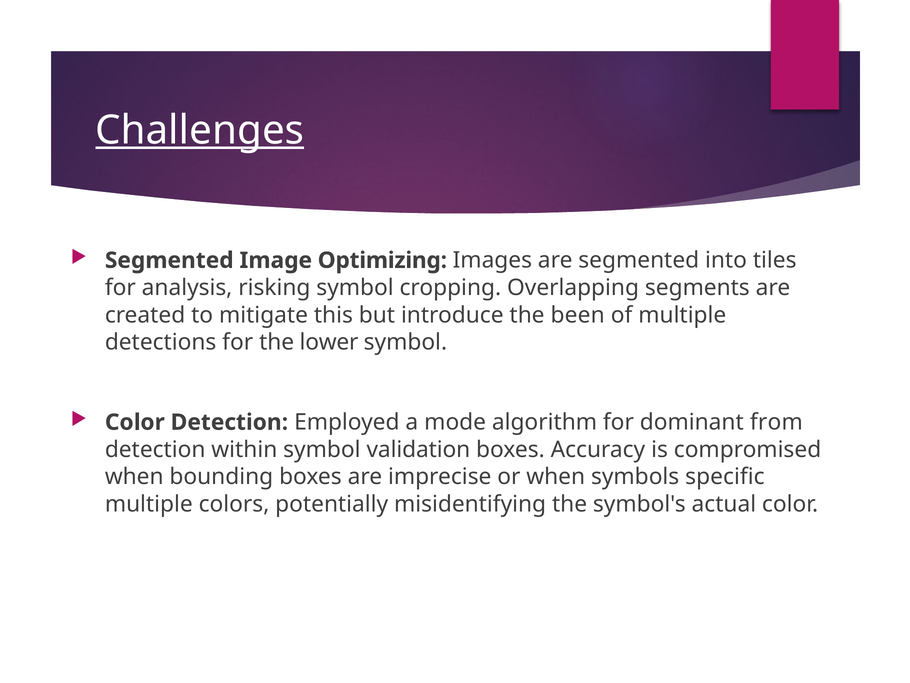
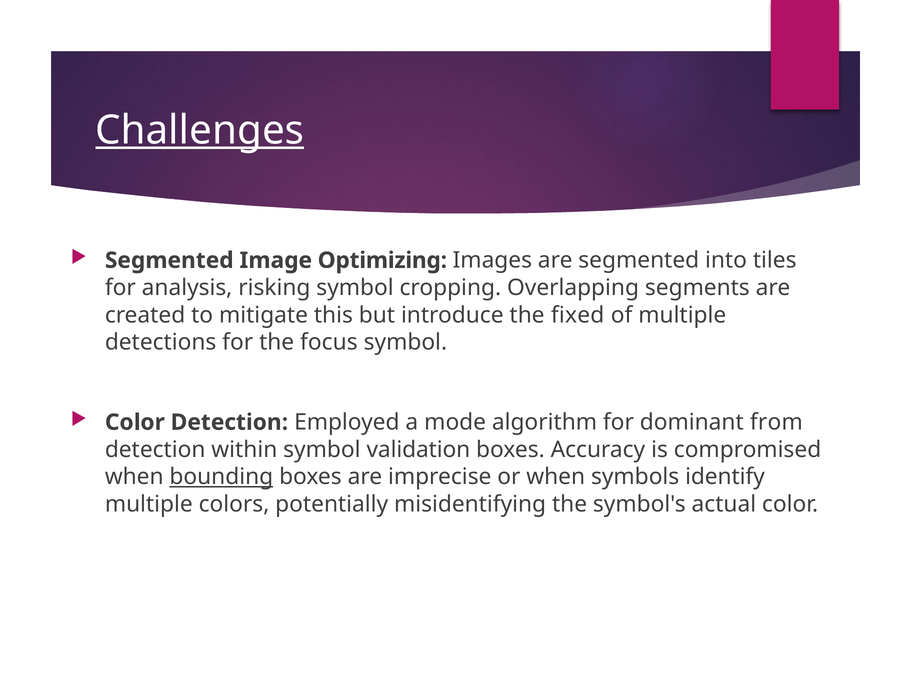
been: been -> fixed
lower: lower -> focus
bounding underline: none -> present
specific: specific -> identify
